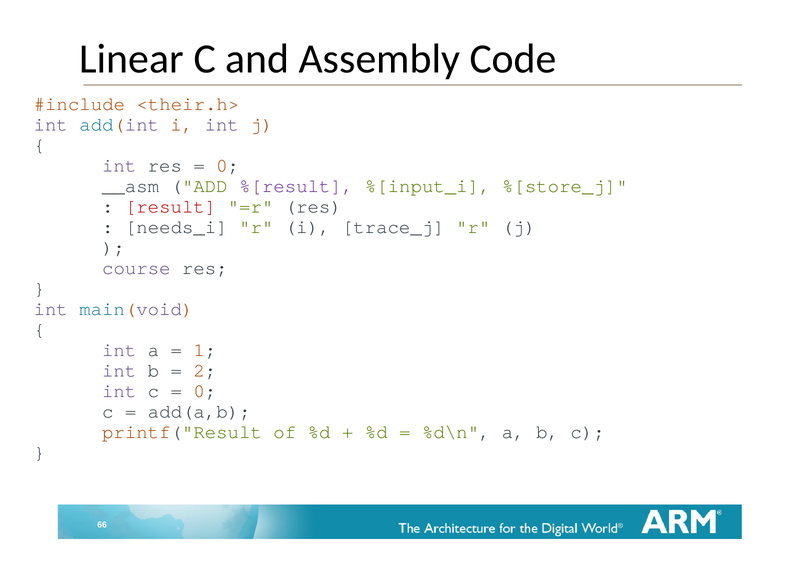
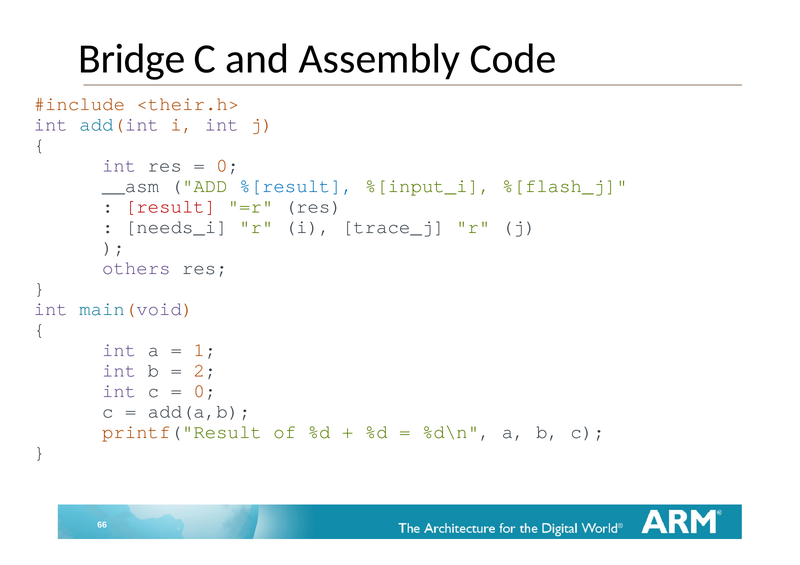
Linear: Linear -> Bridge
%[result colour: purple -> blue
%[store_j: %[store_j -> %[flash_j
course: course -> others
